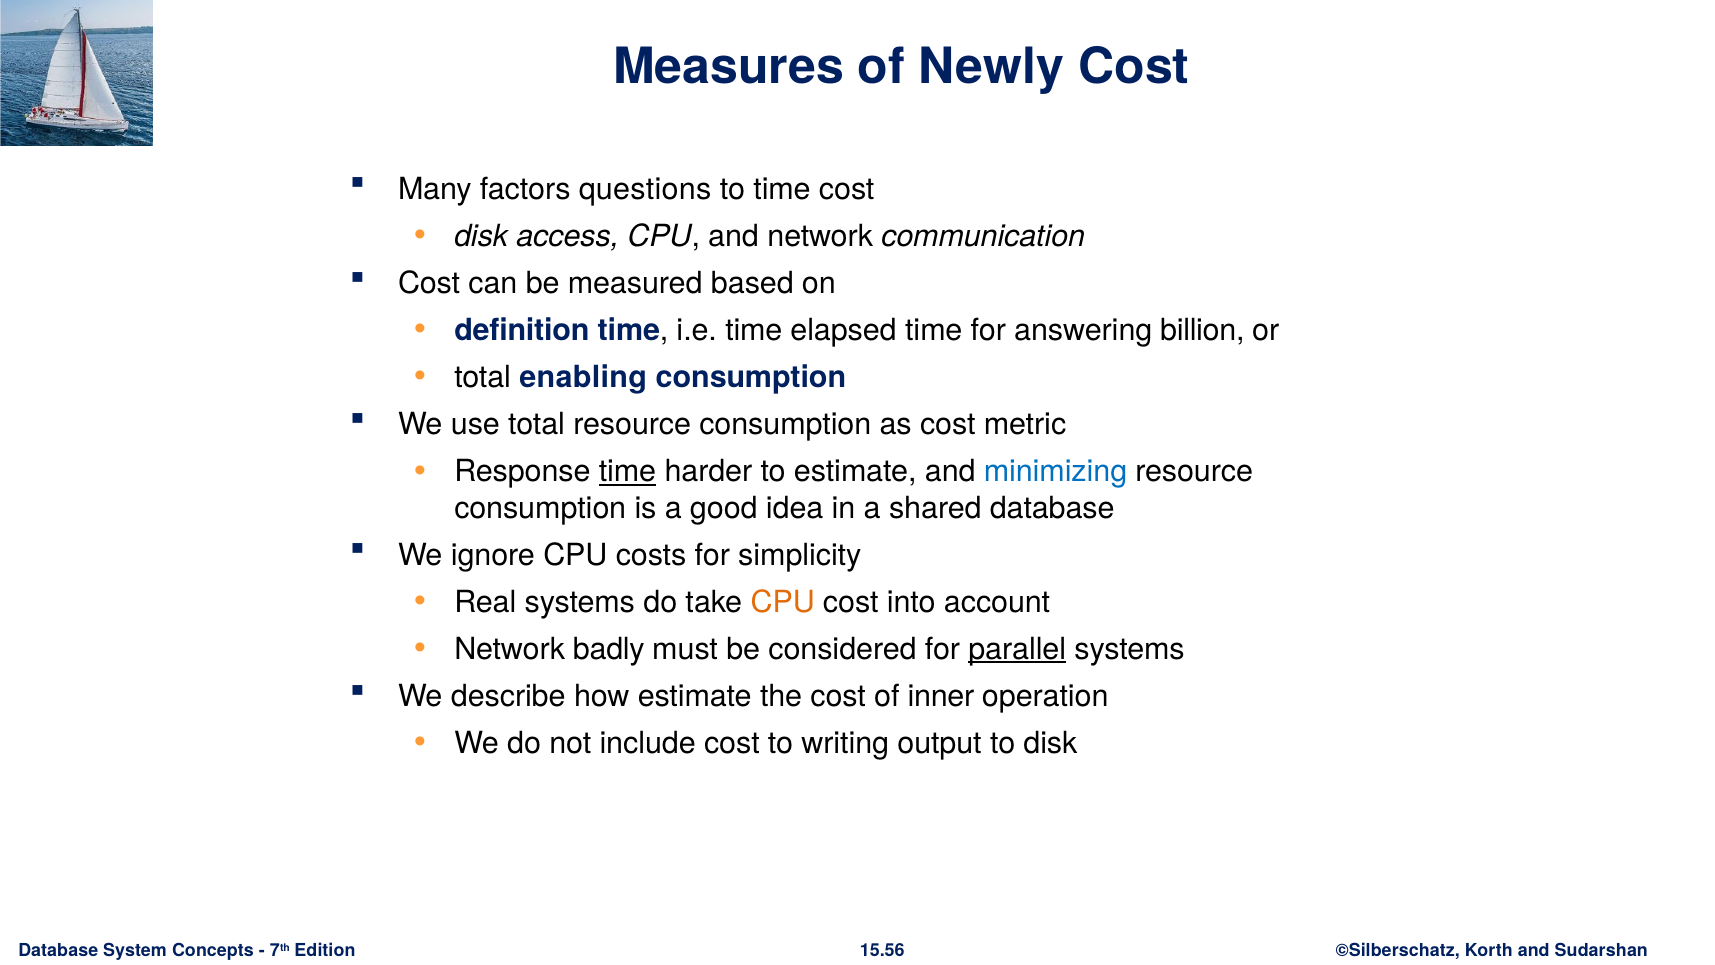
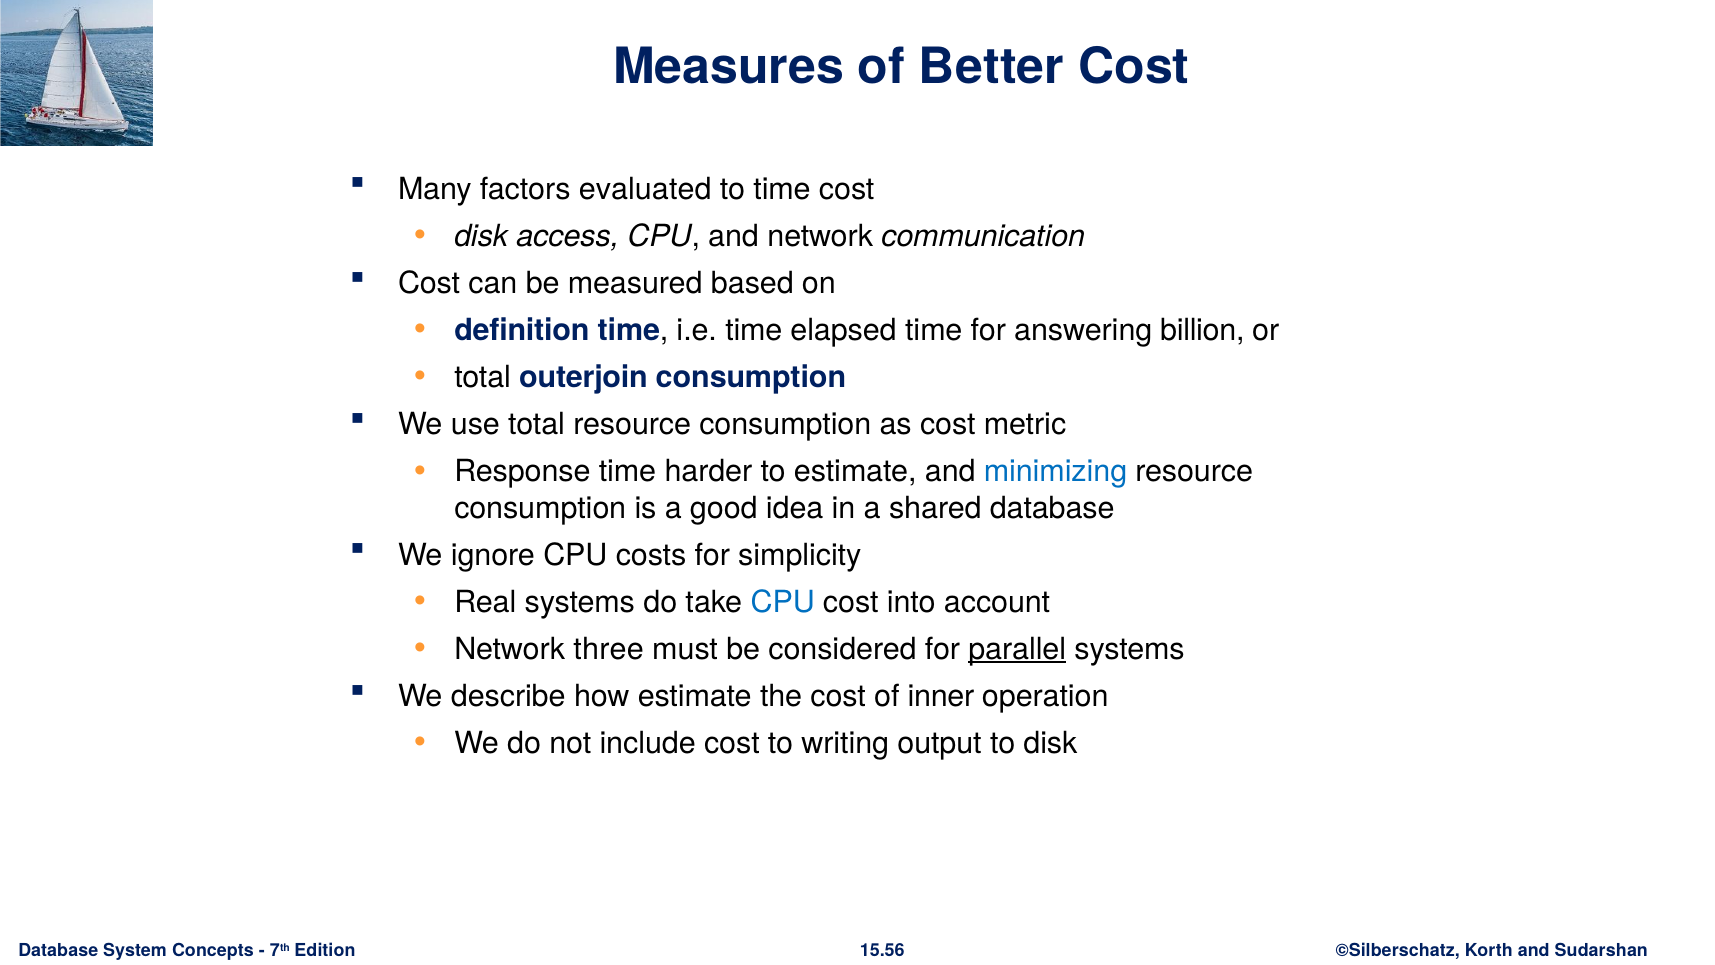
Newly: Newly -> Better
questions: questions -> evaluated
enabling: enabling -> outerjoin
time at (628, 471) underline: present -> none
CPU at (783, 602) colour: orange -> blue
badly: badly -> three
